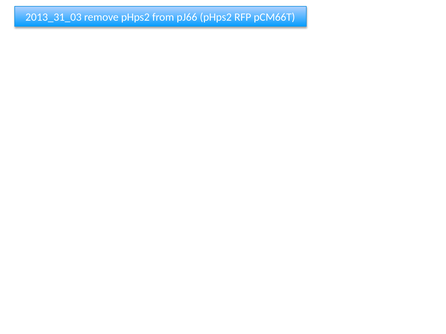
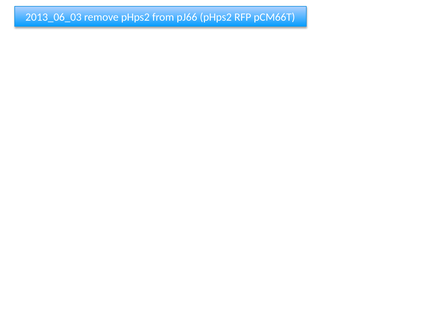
2013_31_03: 2013_31_03 -> 2013_06_03
